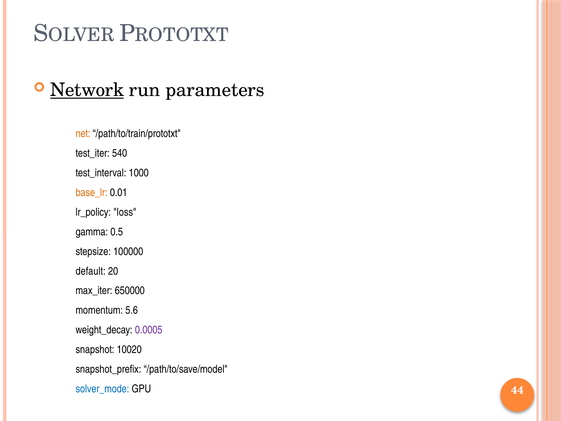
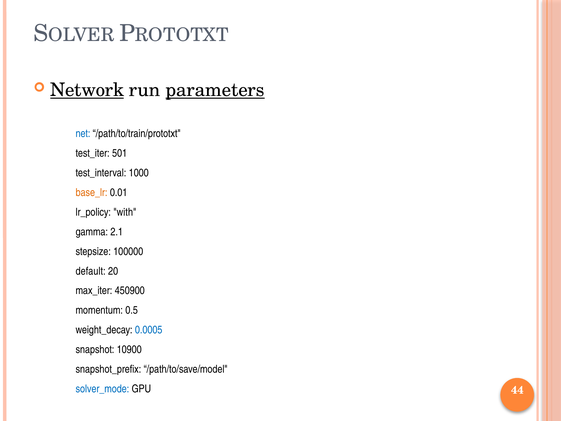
parameters underline: none -> present
net colour: orange -> blue
540: 540 -> 501
loss: loss -> with
0.5: 0.5 -> 2.1
650000: 650000 -> 450900
5.6: 5.6 -> 0.5
0.0005 colour: purple -> blue
10020: 10020 -> 10900
